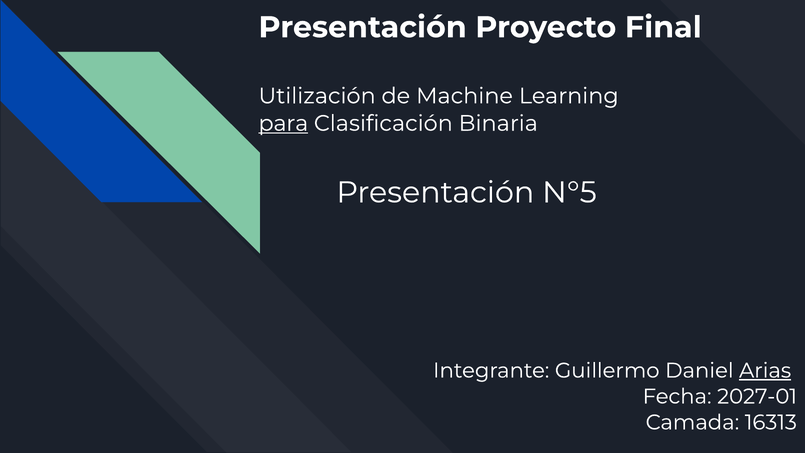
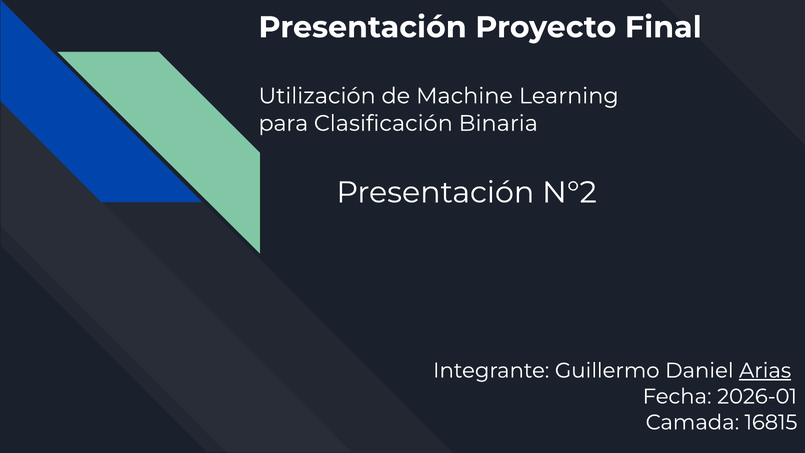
para underline: present -> none
N°5: N°5 -> N°2
2027-01: 2027-01 -> 2026-01
16313: 16313 -> 16815
